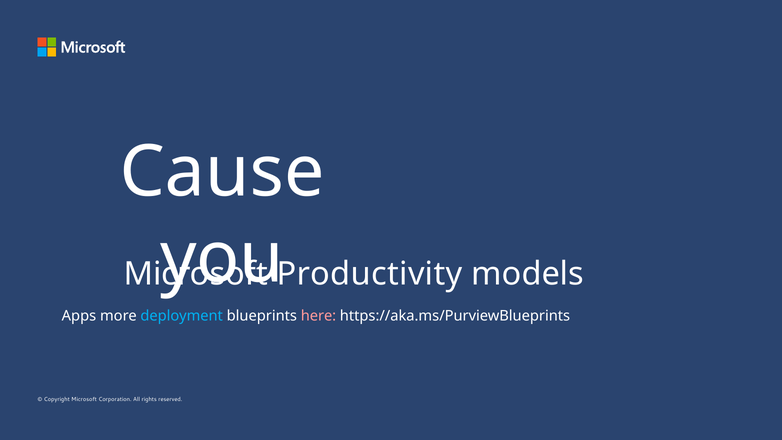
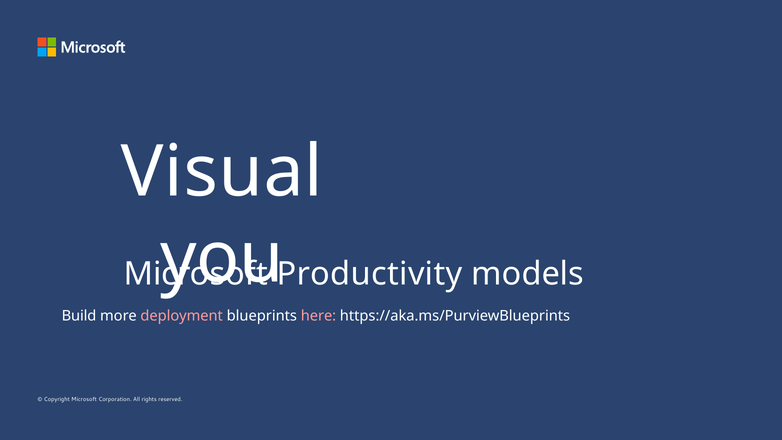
Cause: Cause -> Visual
Apps: Apps -> Build
deployment colour: light blue -> pink
